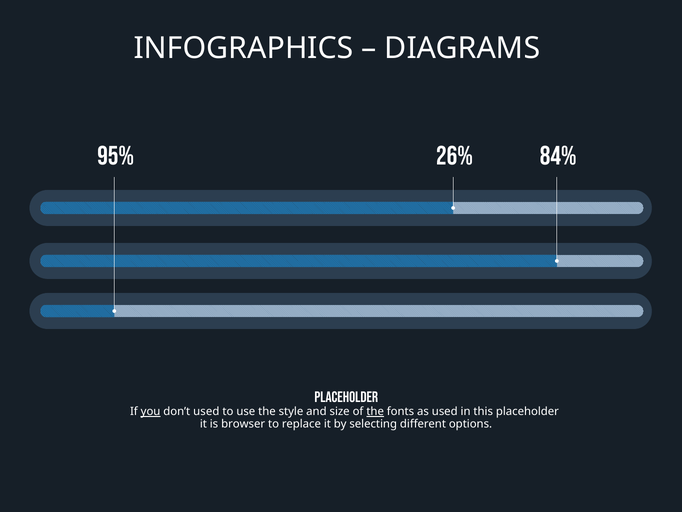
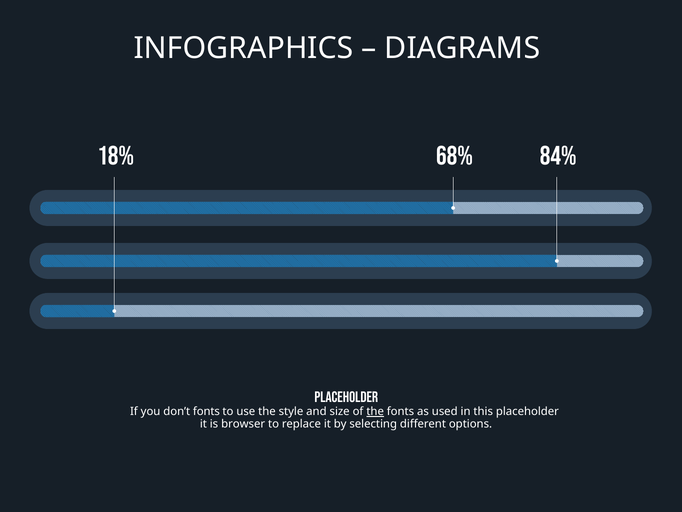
95%: 95% -> 18%
26%: 26% -> 68%
you underline: present -> none
don’t used: used -> fonts
